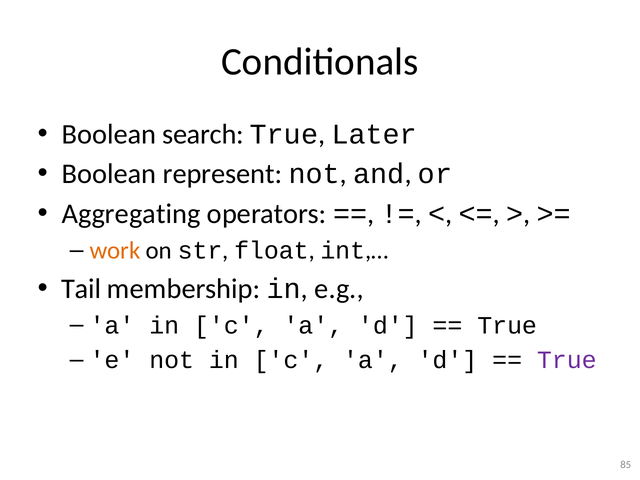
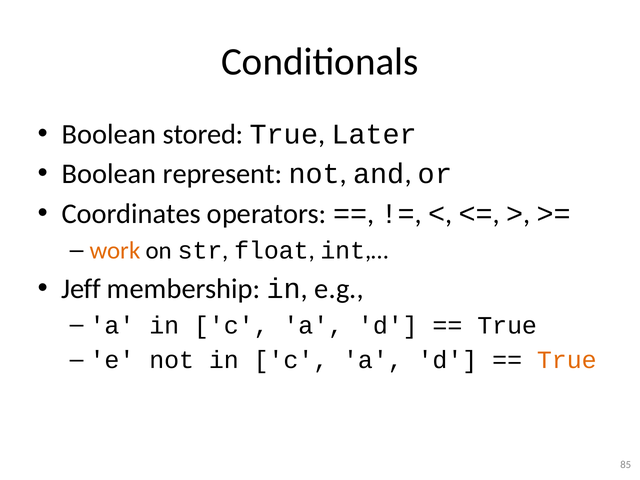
search: search -> stored
Aggregating: Aggregating -> Coordinates
Tail: Tail -> Jeff
True at (567, 360) colour: purple -> orange
